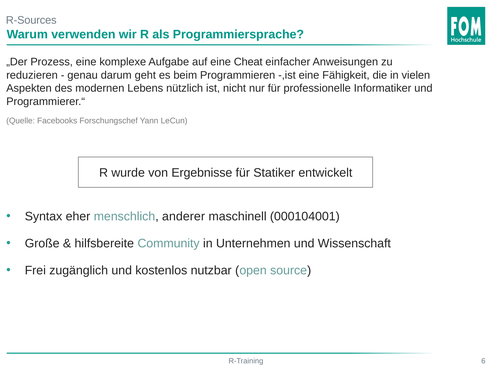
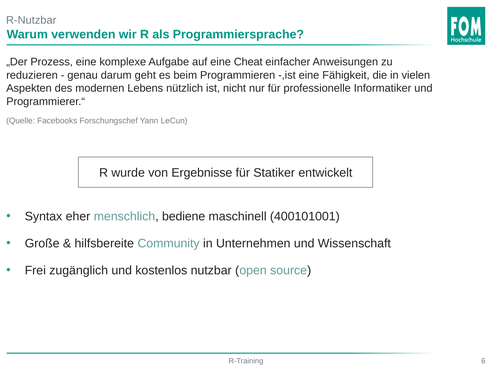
R-Sources: R-Sources -> R-Nutzbar
anderer: anderer -> bediene
000104001: 000104001 -> 400101001
